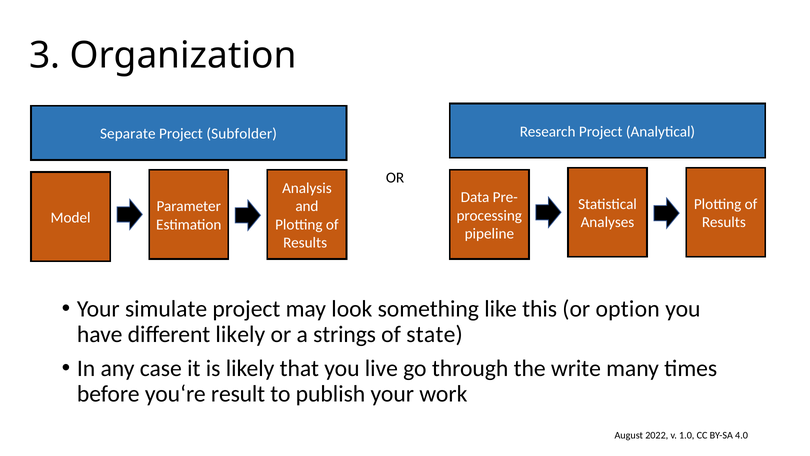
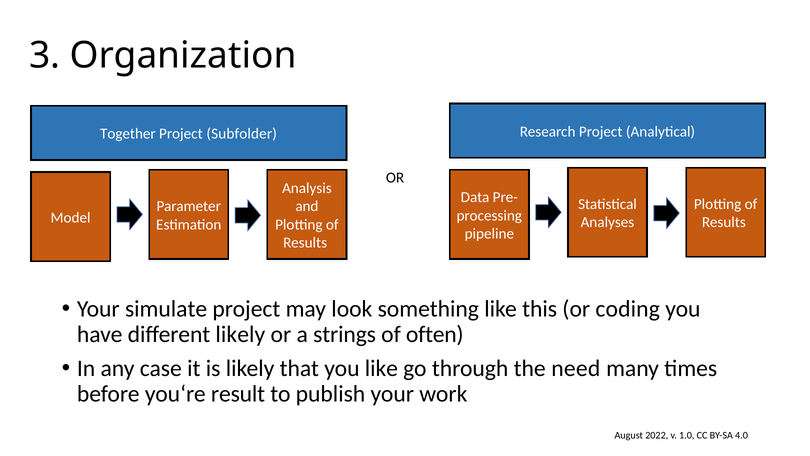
Separate: Separate -> Together
option: option -> coding
state: state -> often
you live: live -> like
write: write -> need
